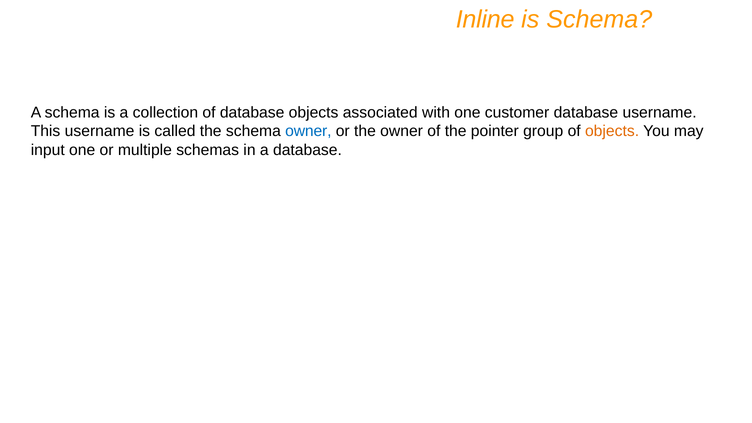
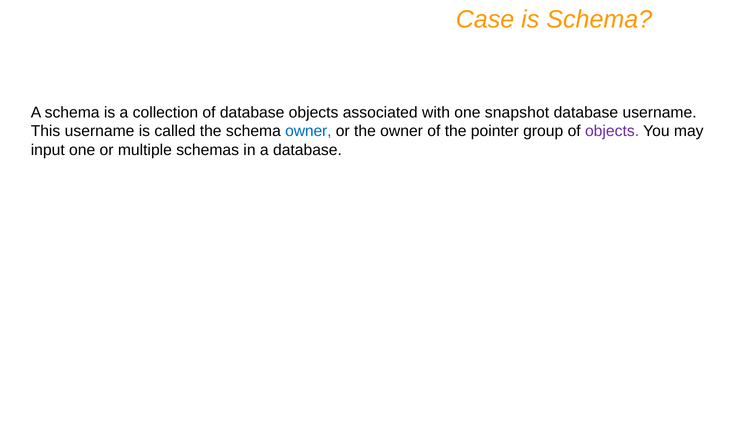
Inline: Inline -> Case
customer: customer -> snapshot
objects at (612, 131) colour: orange -> purple
